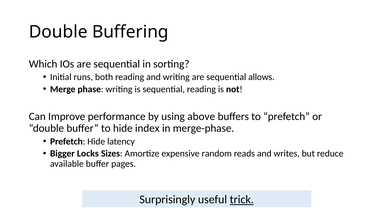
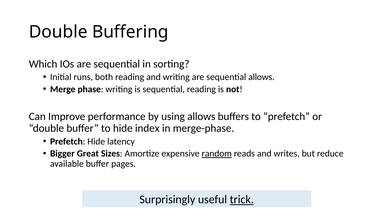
using above: above -> allows
Locks: Locks -> Great
random underline: none -> present
